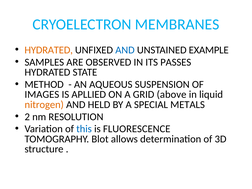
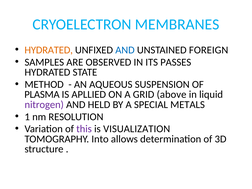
EXAMPLE: EXAMPLE -> FOREIGN
IMAGES: IMAGES -> PLASMA
nitrogen colour: orange -> purple
2: 2 -> 1
this colour: blue -> purple
FLUORESCENCE: FLUORESCENCE -> VISUALIZATION
Blot: Blot -> Into
